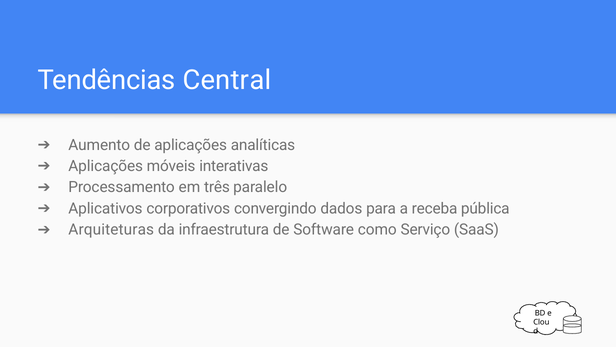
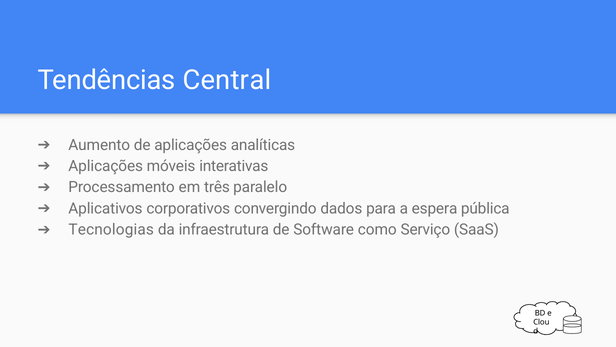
receba: receba -> espera
Arquiteturas: Arquiteturas -> Tecnologias
